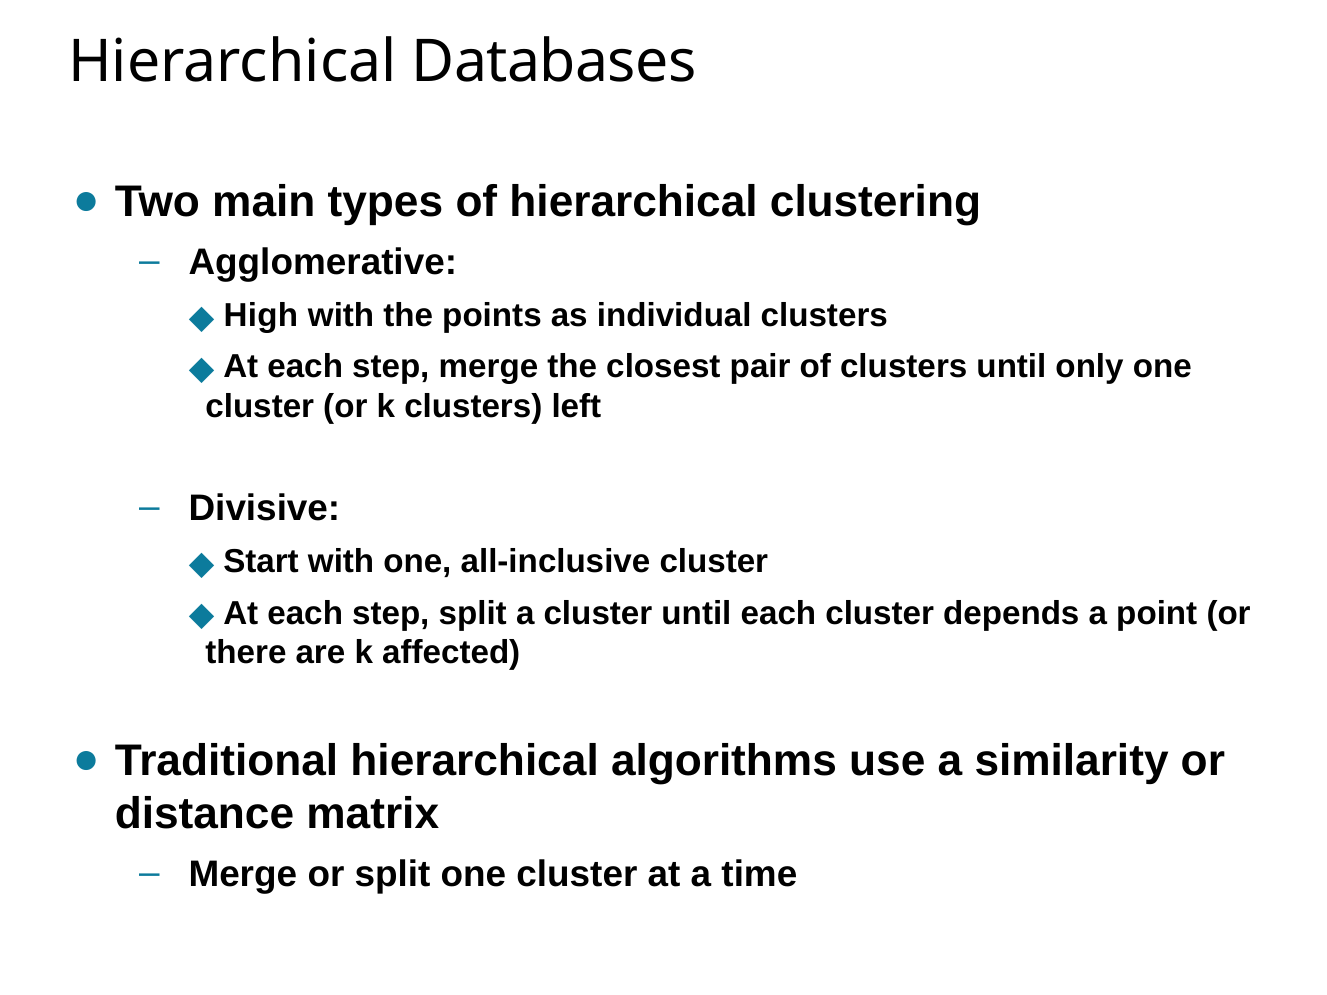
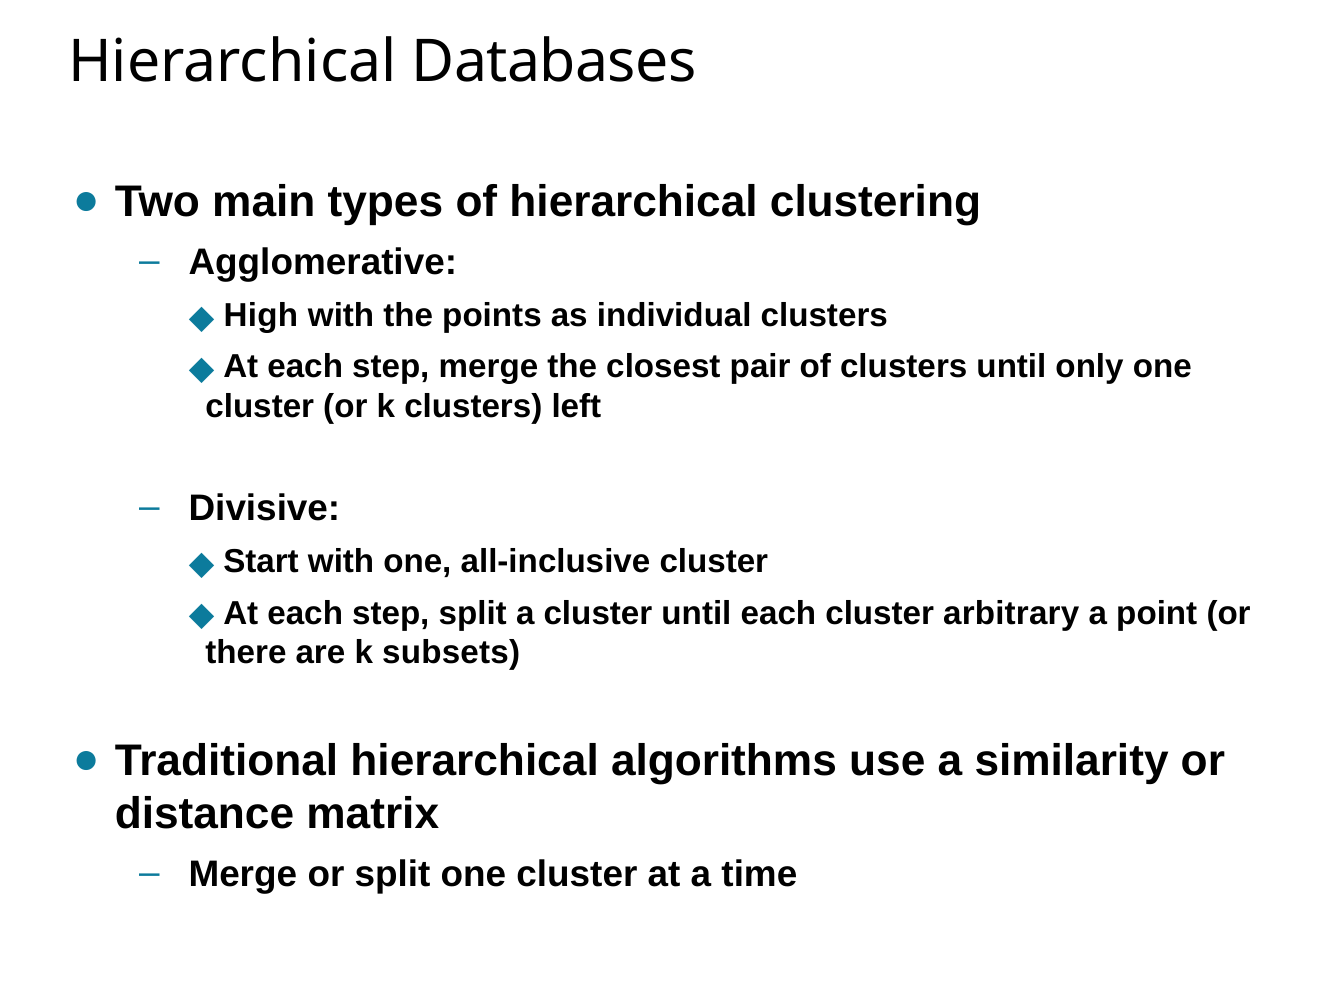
depends: depends -> arbitrary
affected: affected -> subsets
